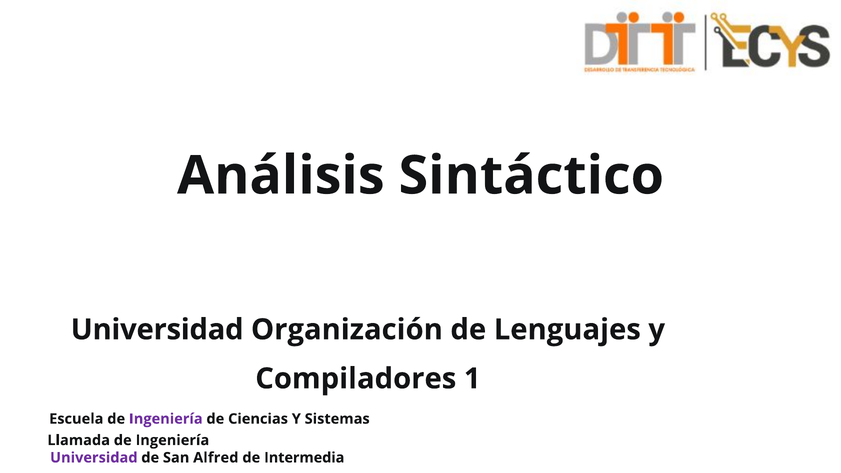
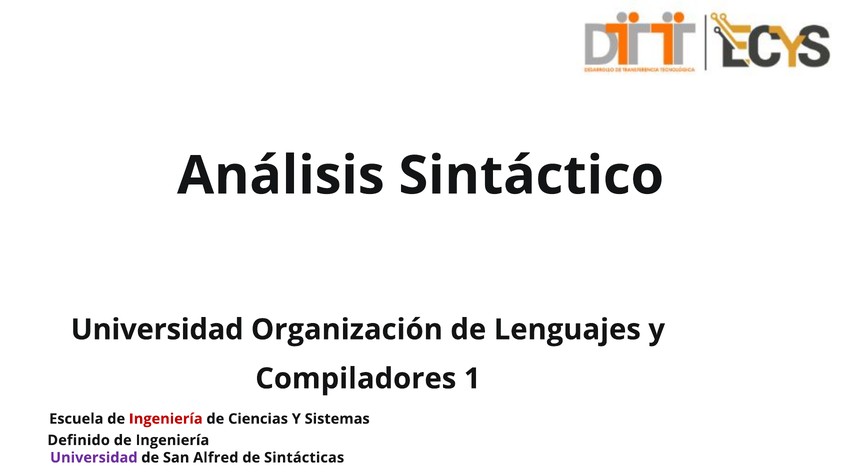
Ingeniería at (166, 419) colour: purple -> red
Llamada: Llamada -> Definido
Intermedia: Intermedia -> Sintácticas
